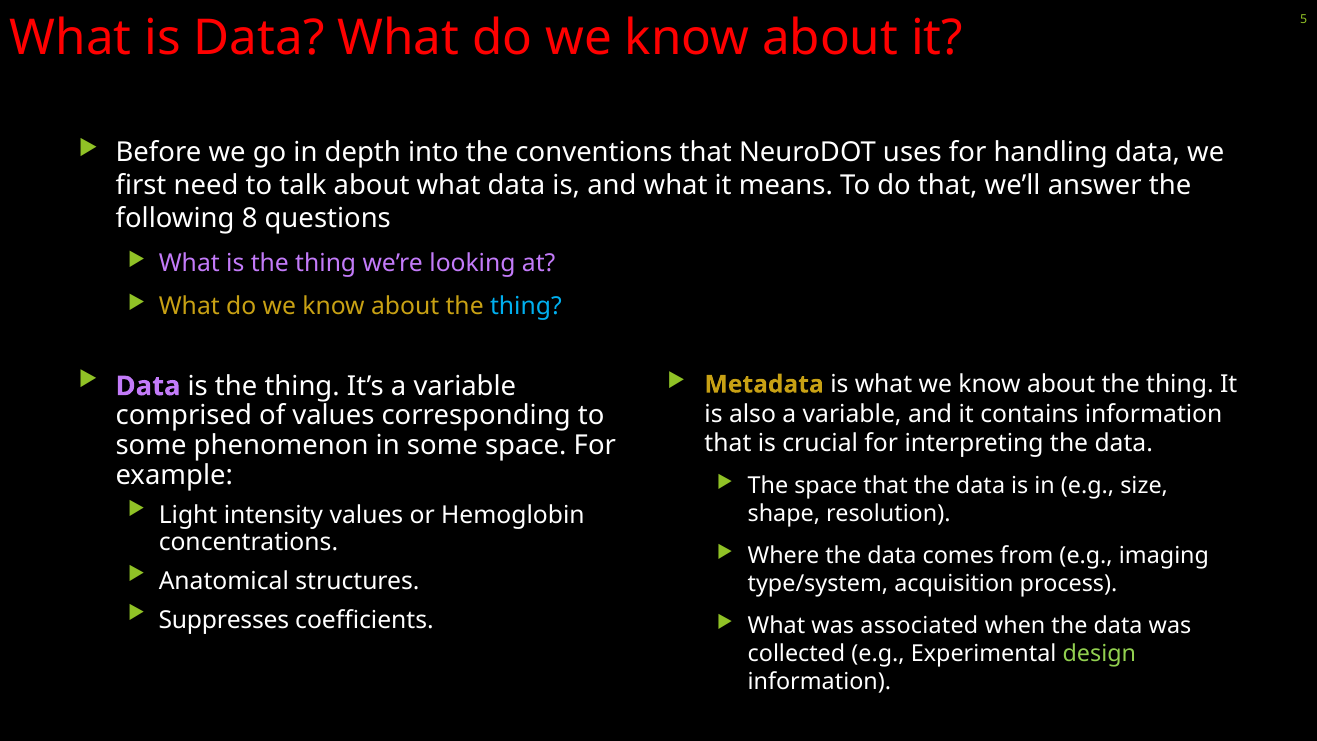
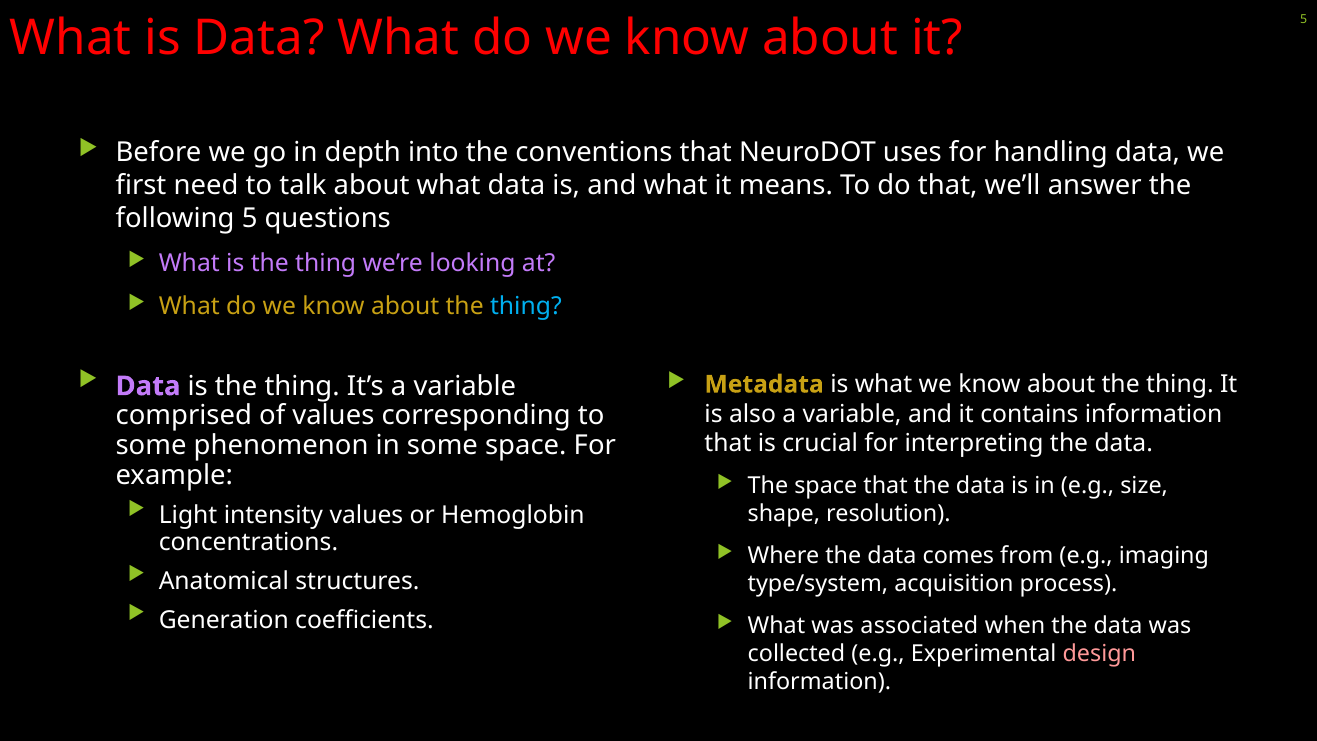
following 8: 8 -> 5
Suppresses: Suppresses -> Generation
design colour: light green -> pink
